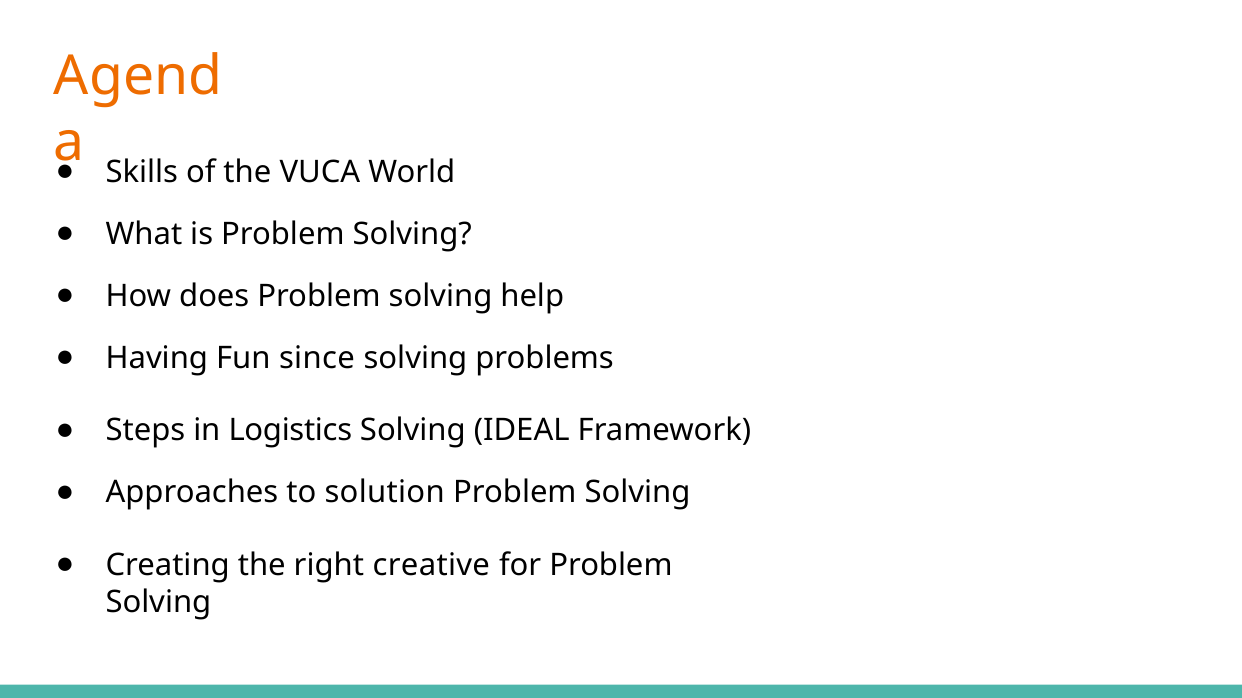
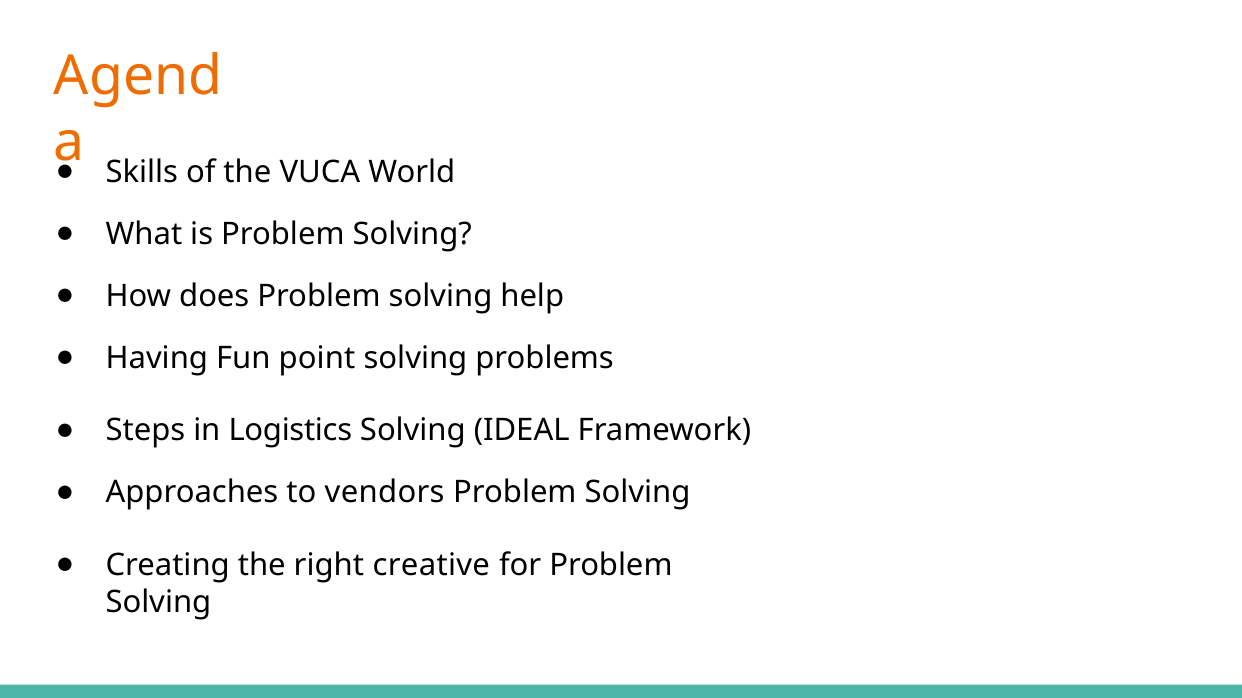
since: since -> point
solution: solution -> vendors
